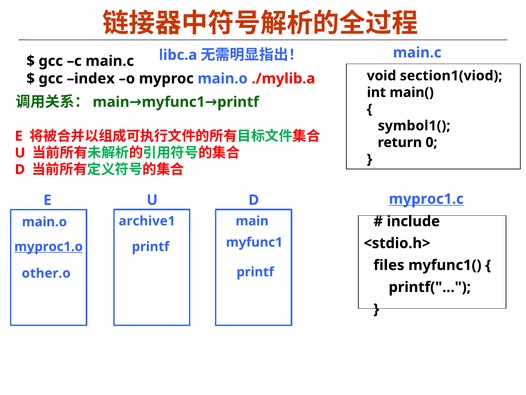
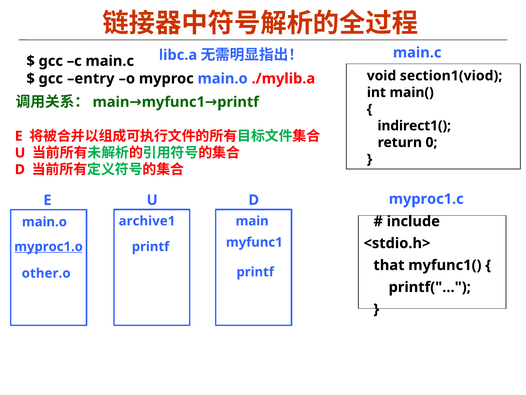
index: index -> entry
symbol1(: symbol1( -> indirect1(
myproc1.c underline: present -> none
files: files -> that
